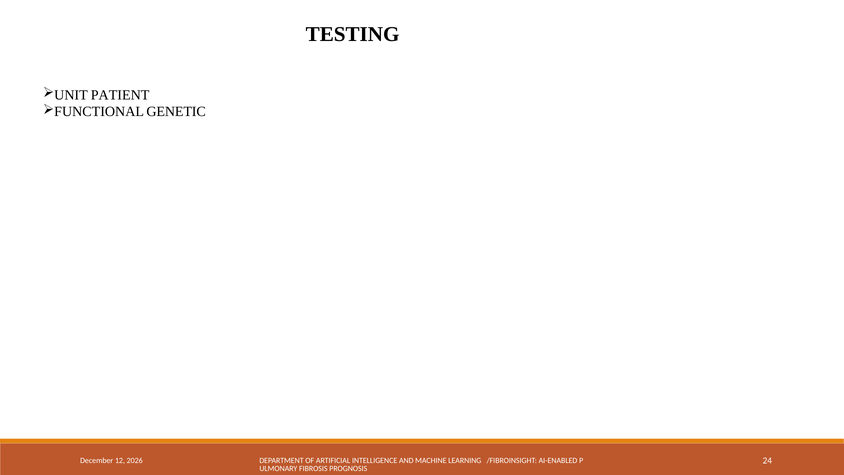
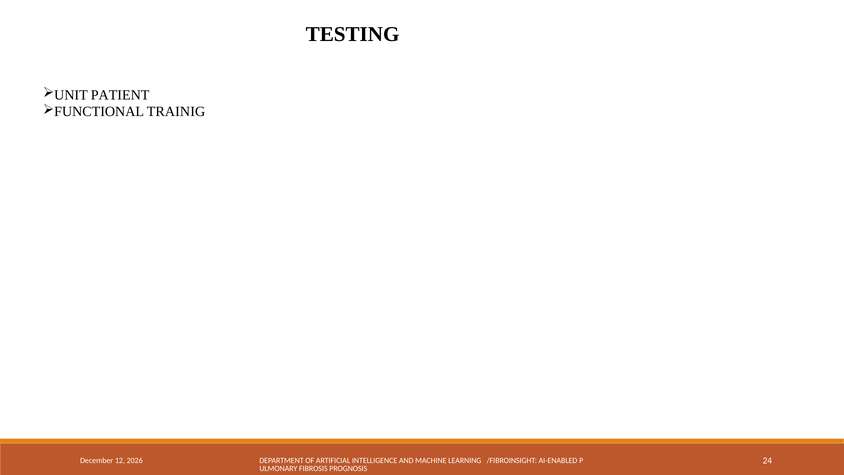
GENETIC: GENETIC -> TRAINIG
